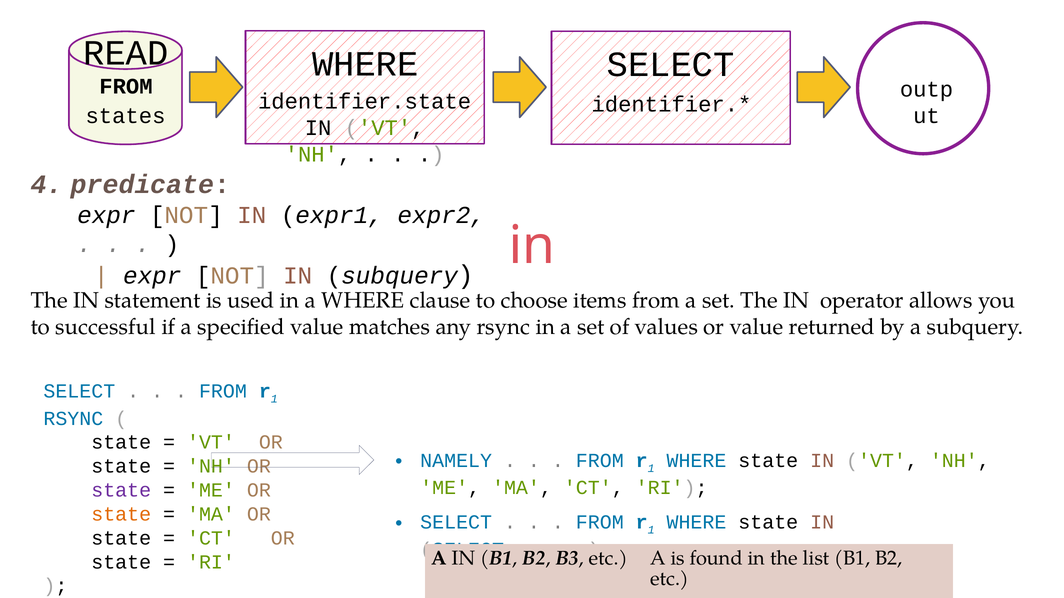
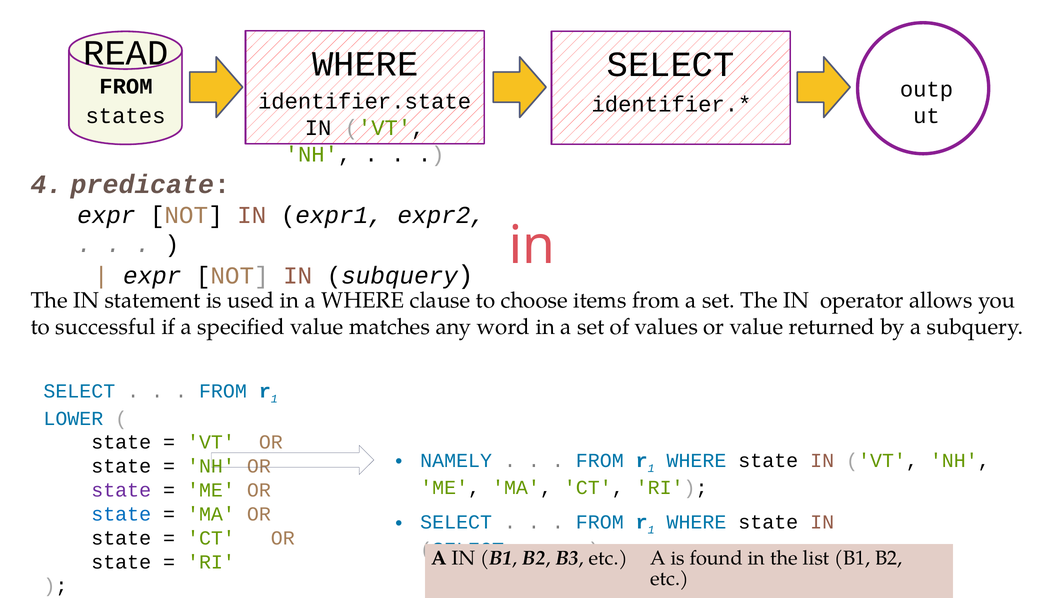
any rsync: rsync -> word
RSYNC at (73, 419): RSYNC -> LOWER
state at (121, 515) colour: orange -> blue
